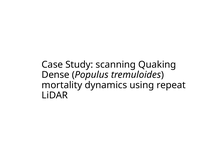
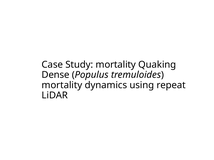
Study scanning: scanning -> mortality
